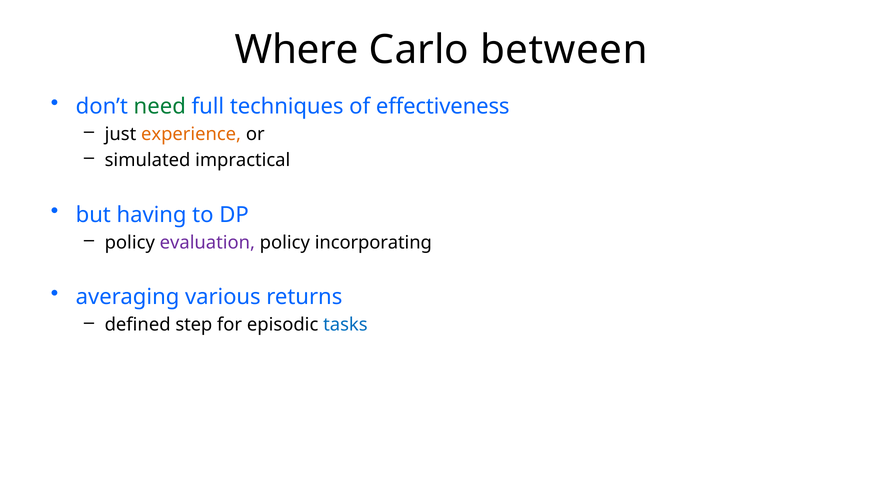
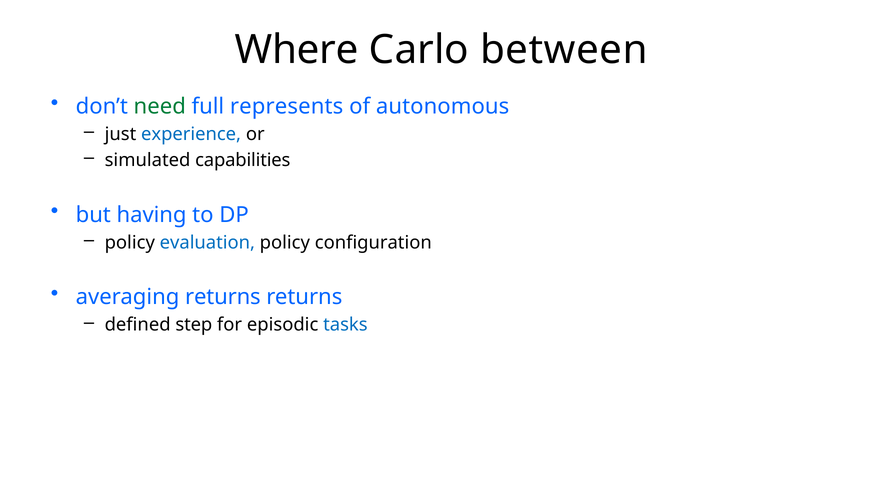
techniques: techniques -> represents
effectiveness: effectiveness -> autonomous
experience colour: orange -> blue
impractical: impractical -> capabilities
evaluation colour: purple -> blue
incorporating: incorporating -> configuration
averaging various: various -> returns
